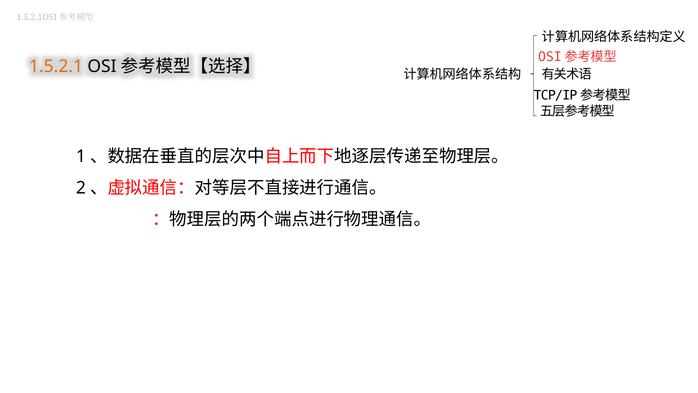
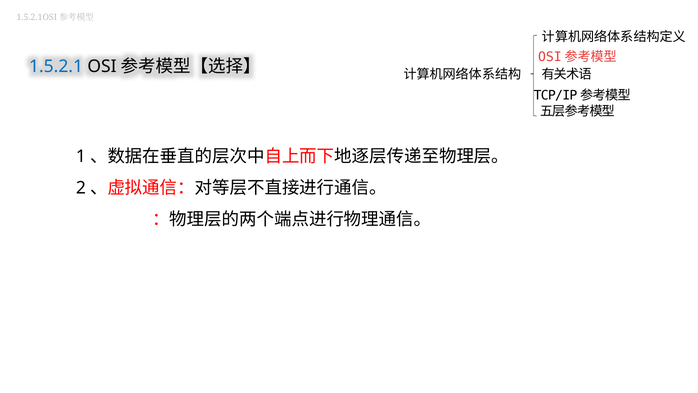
1.5.2.1 colour: orange -> blue
